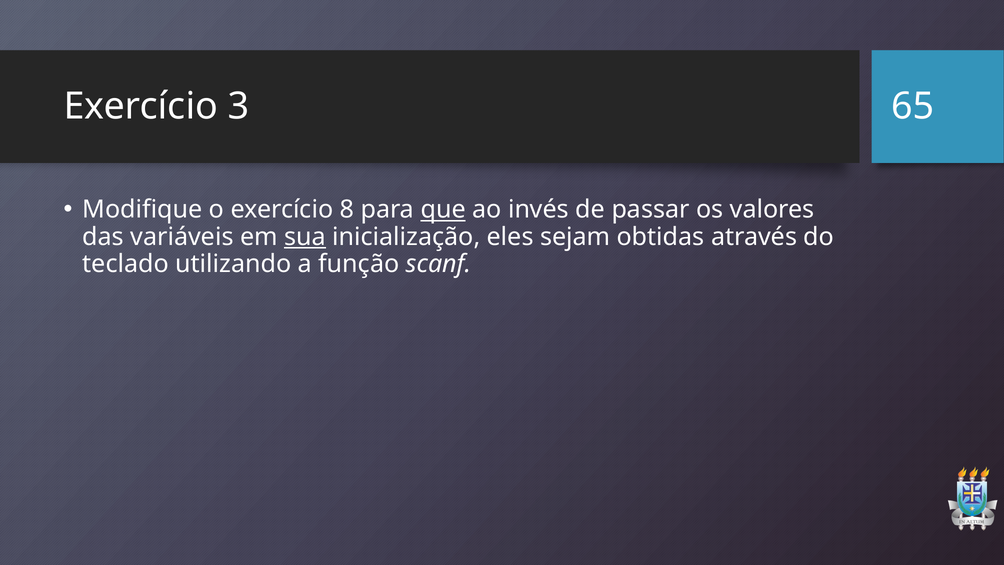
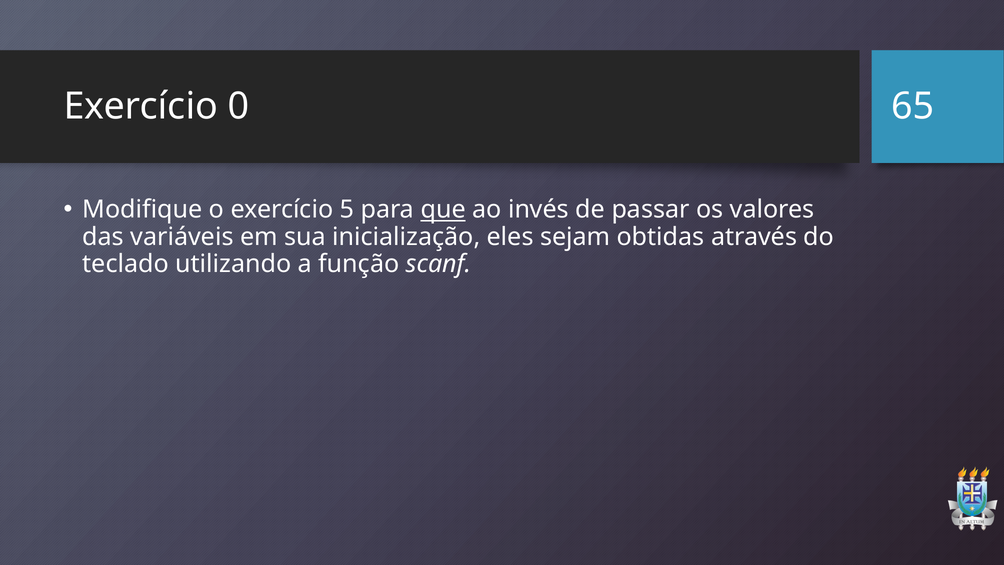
3: 3 -> 0
8: 8 -> 5
sua underline: present -> none
